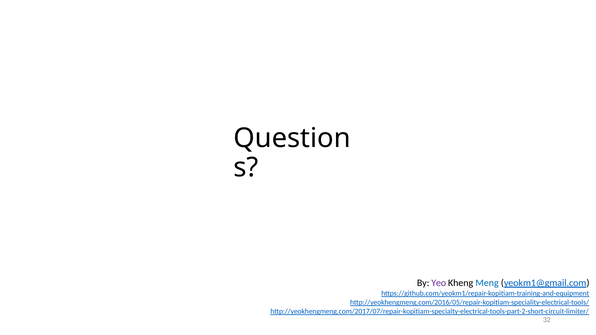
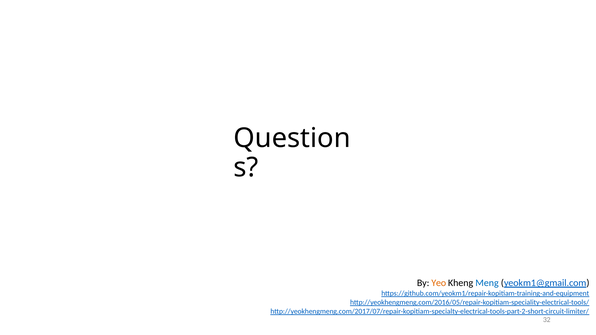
Yeo colour: purple -> orange
